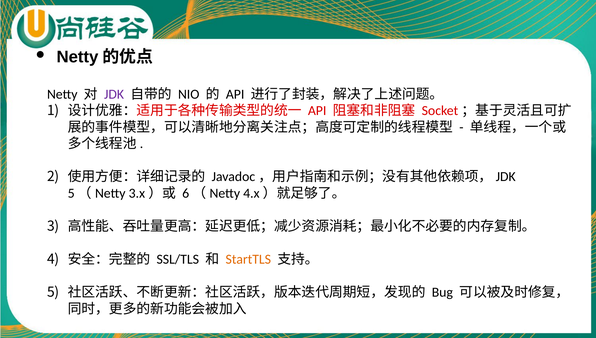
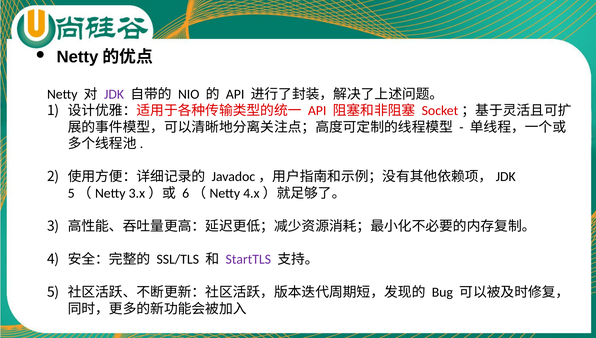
StartTLS colour: orange -> purple
